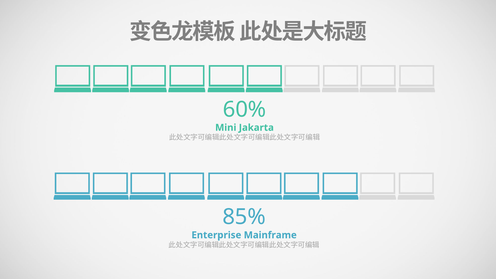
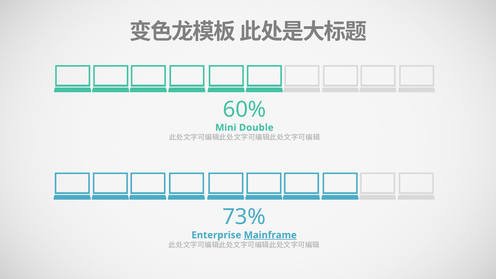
Jakarta: Jakarta -> Double
85%: 85% -> 73%
Mainframe underline: none -> present
